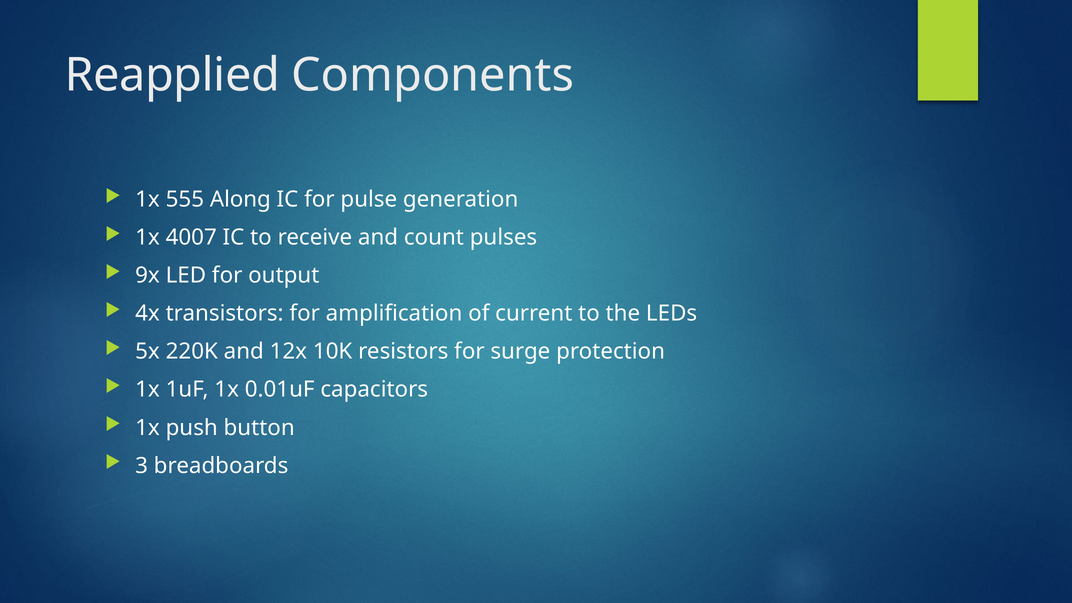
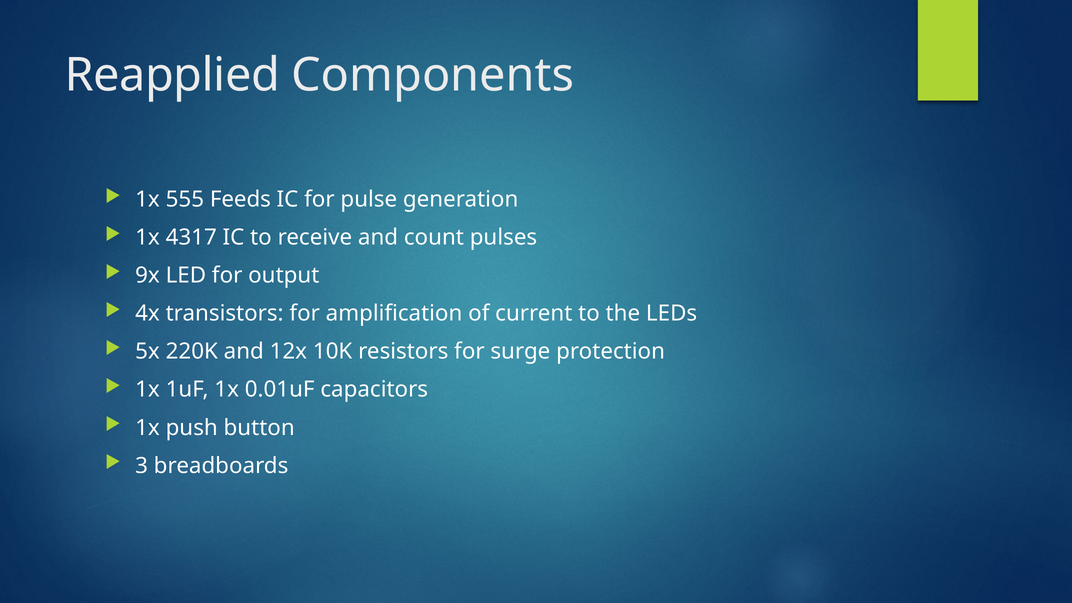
Along: Along -> Feeds
4007: 4007 -> 4317
